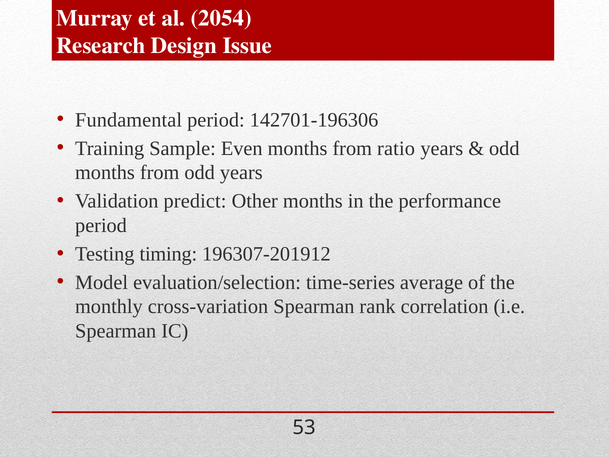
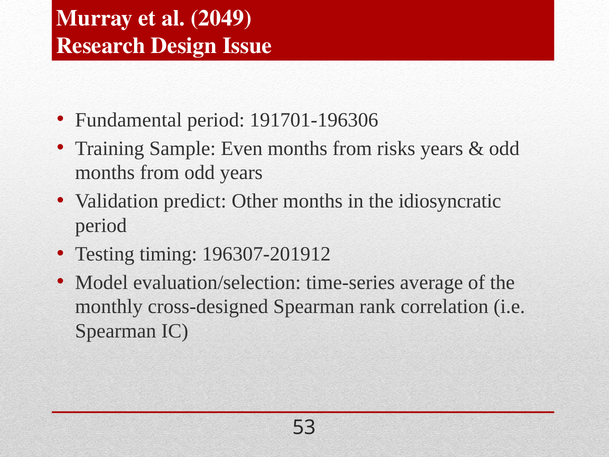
2054: 2054 -> 2049
142701-196306: 142701-196306 -> 191701-196306
ratio: ratio -> risks
performance: performance -> idiosyncratic
cross-variation: cross-variation -> cross-designed
